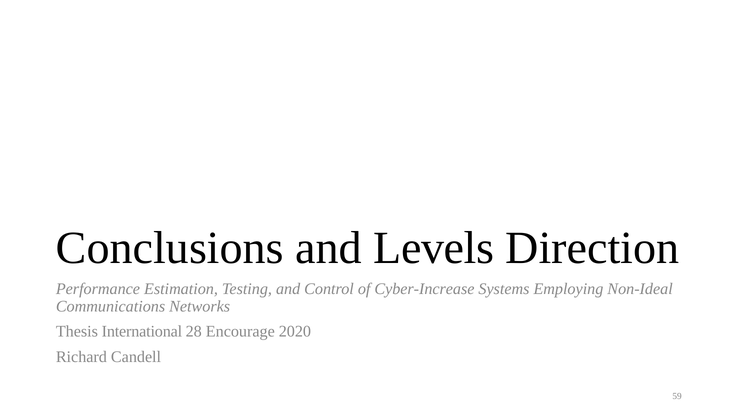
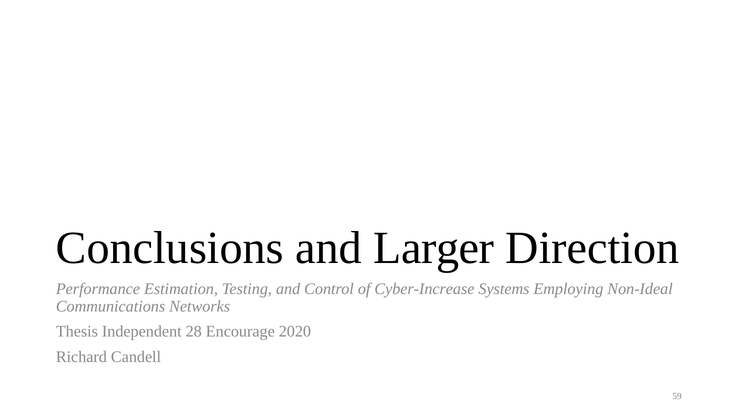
Levels: Levels -> Larger
International: International -> Independent
